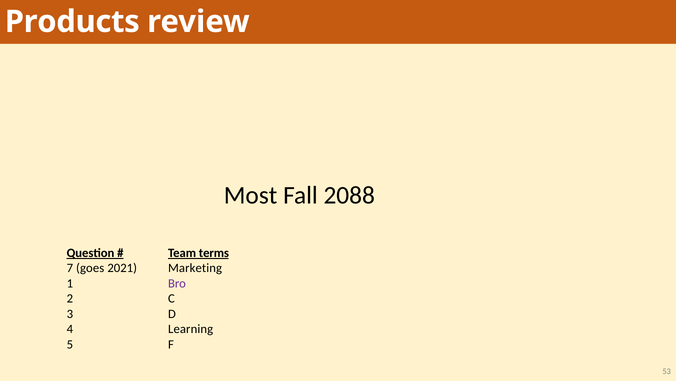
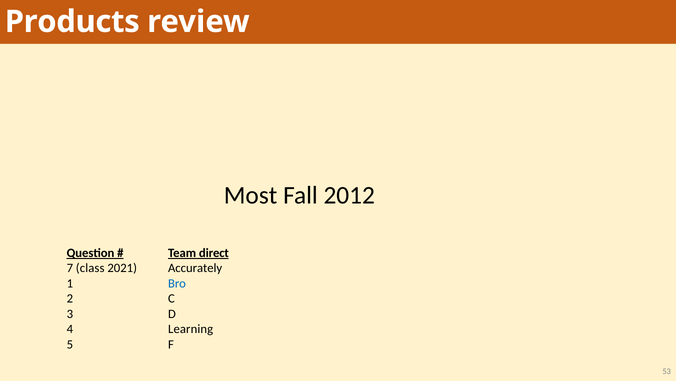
2088: 2088 -> 2012
terms: terms -> direct
goes: goes -> class
Marketing: Marketing -> Accurately
Bro colour: purple -> blue
